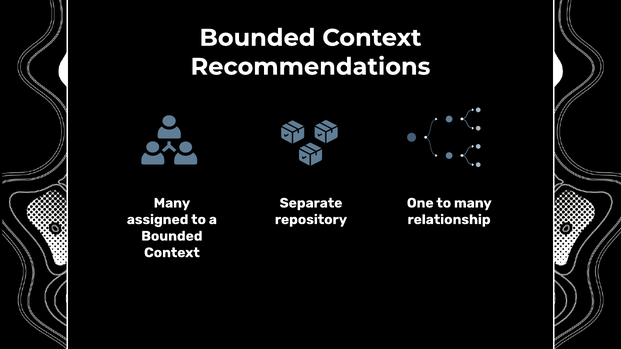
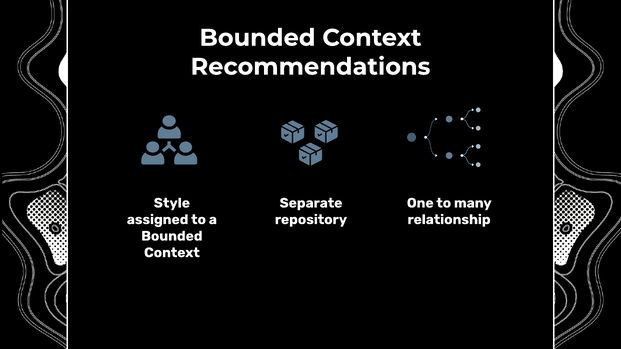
Many at (172, 203): Many -> Style
